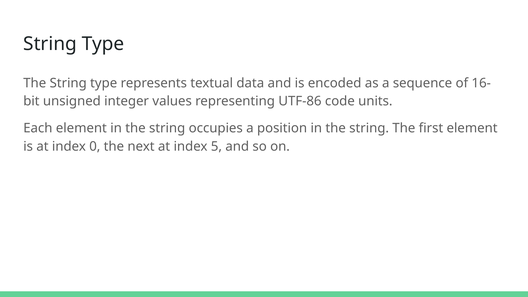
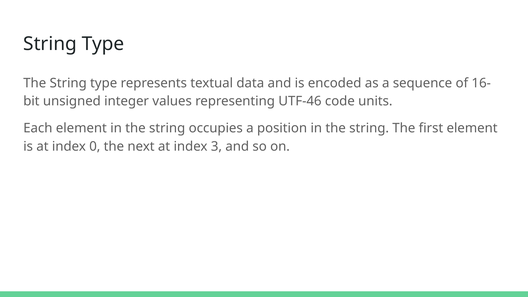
UTF-86: UTF-86 -> UTF-46
5: 5 -> 3
